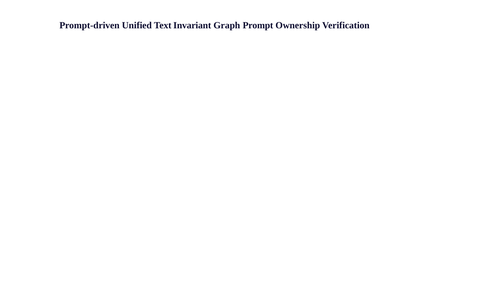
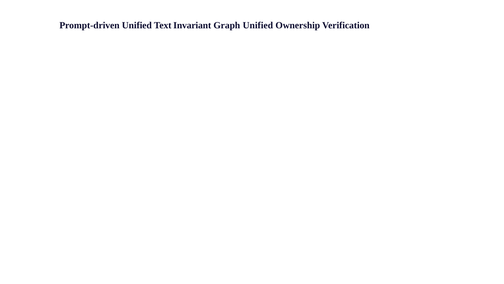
Graph Prompt: Prompt -> Unified
